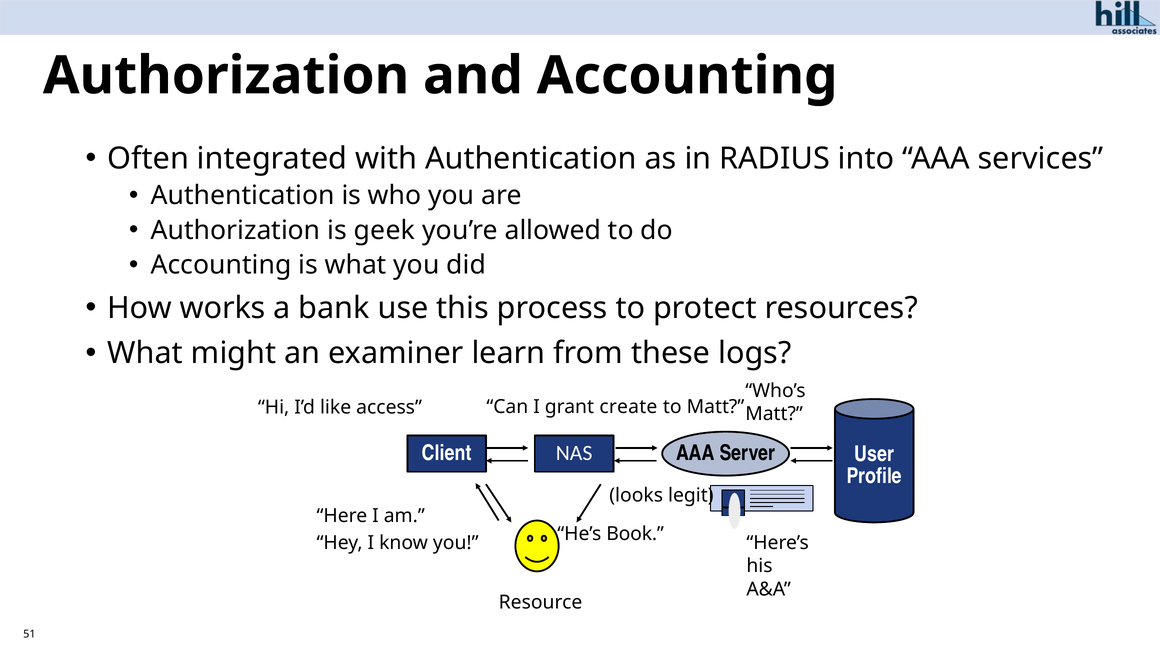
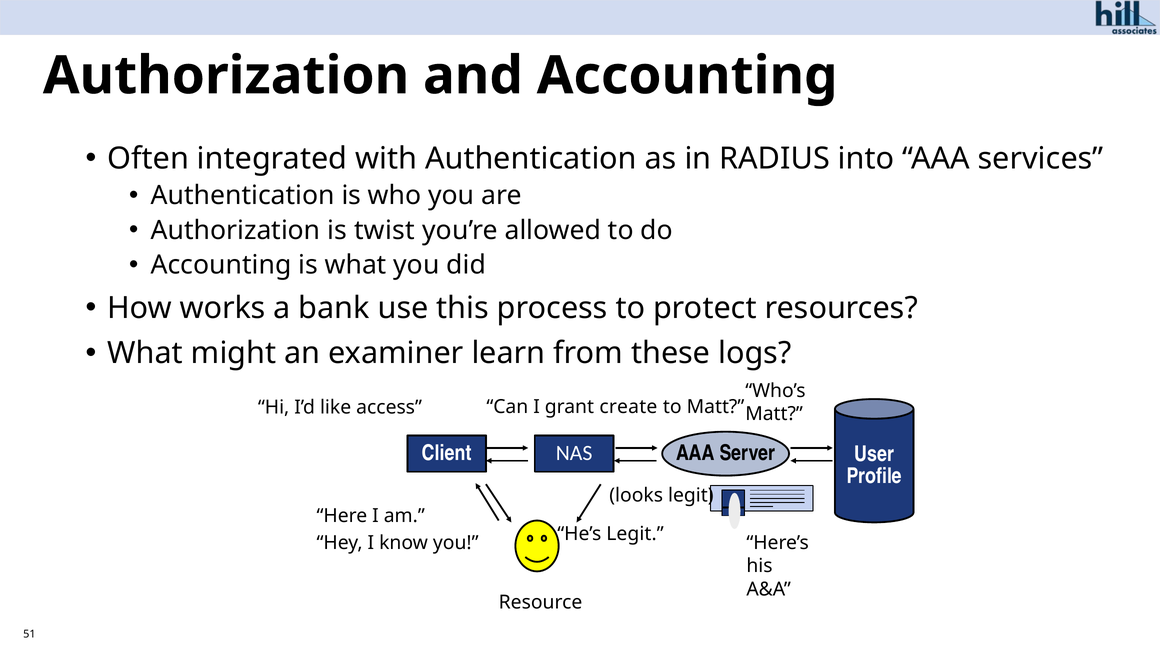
geek: geek -> twist
He’s Book: Book -> Legit
